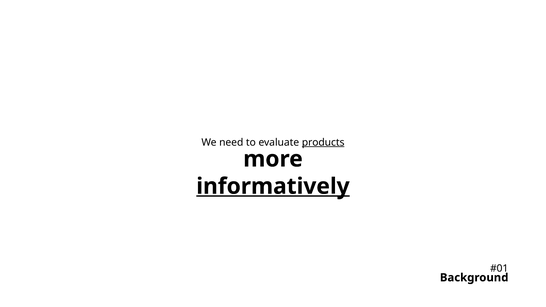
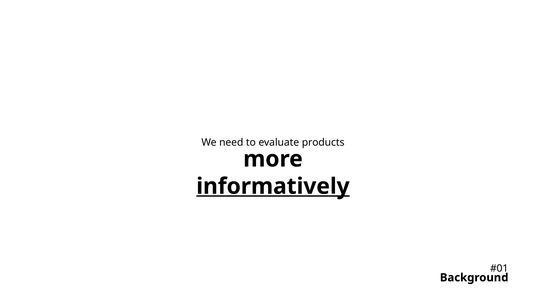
products underline: present -> none
